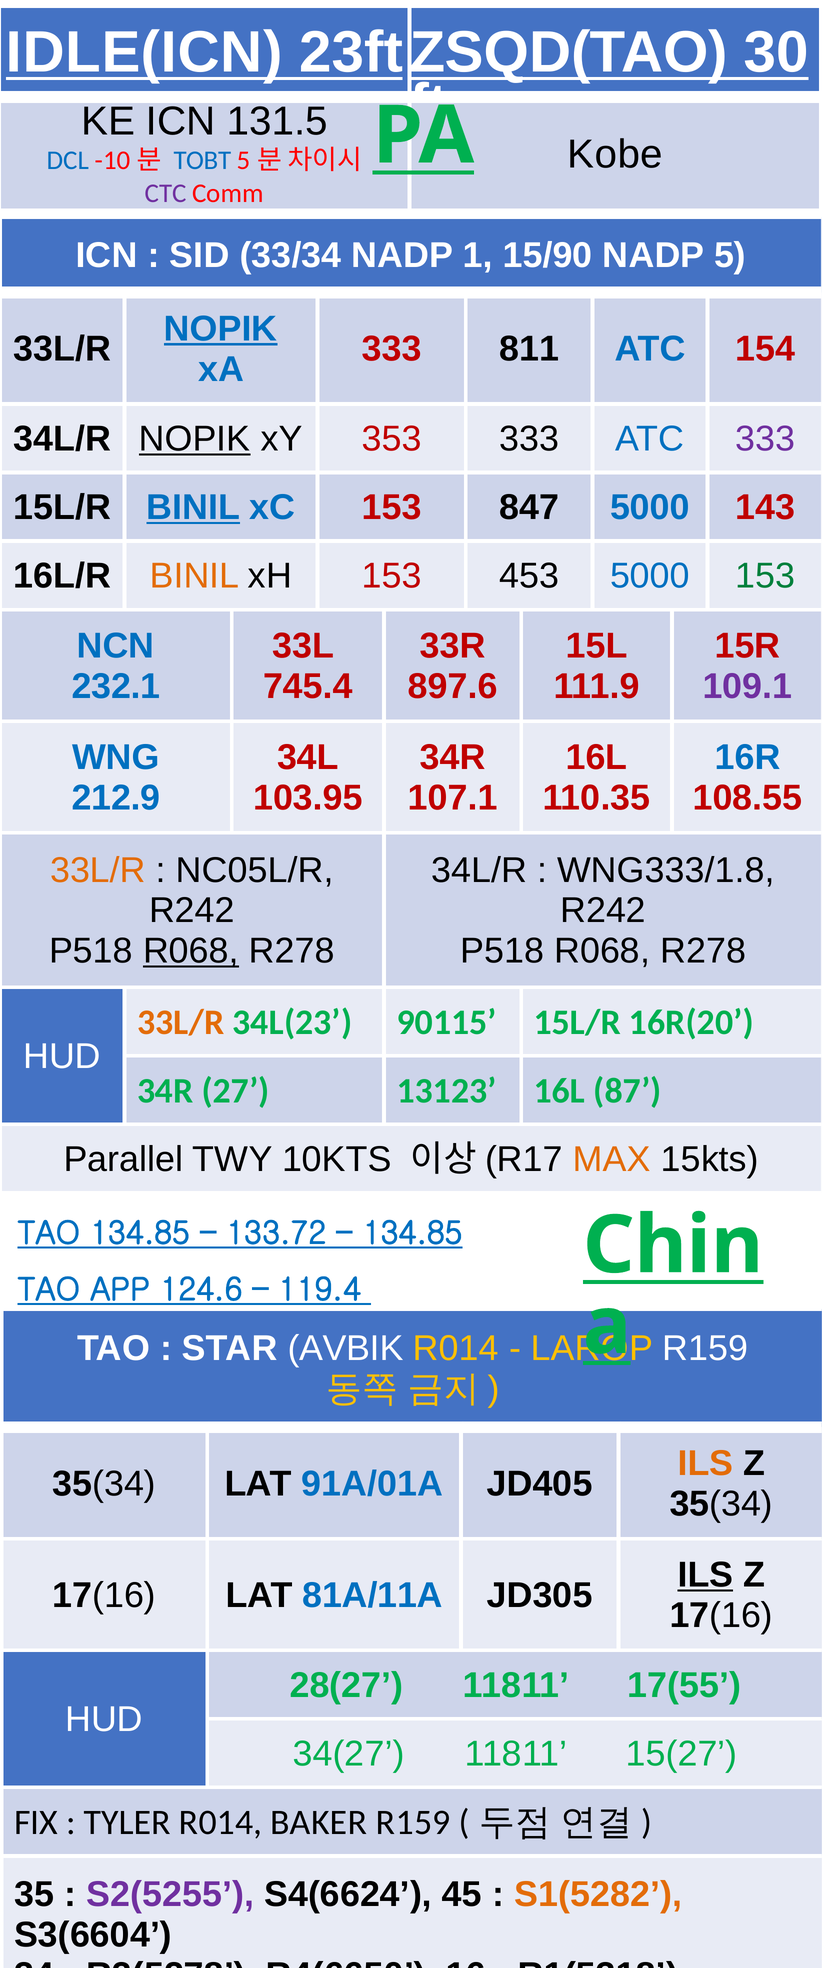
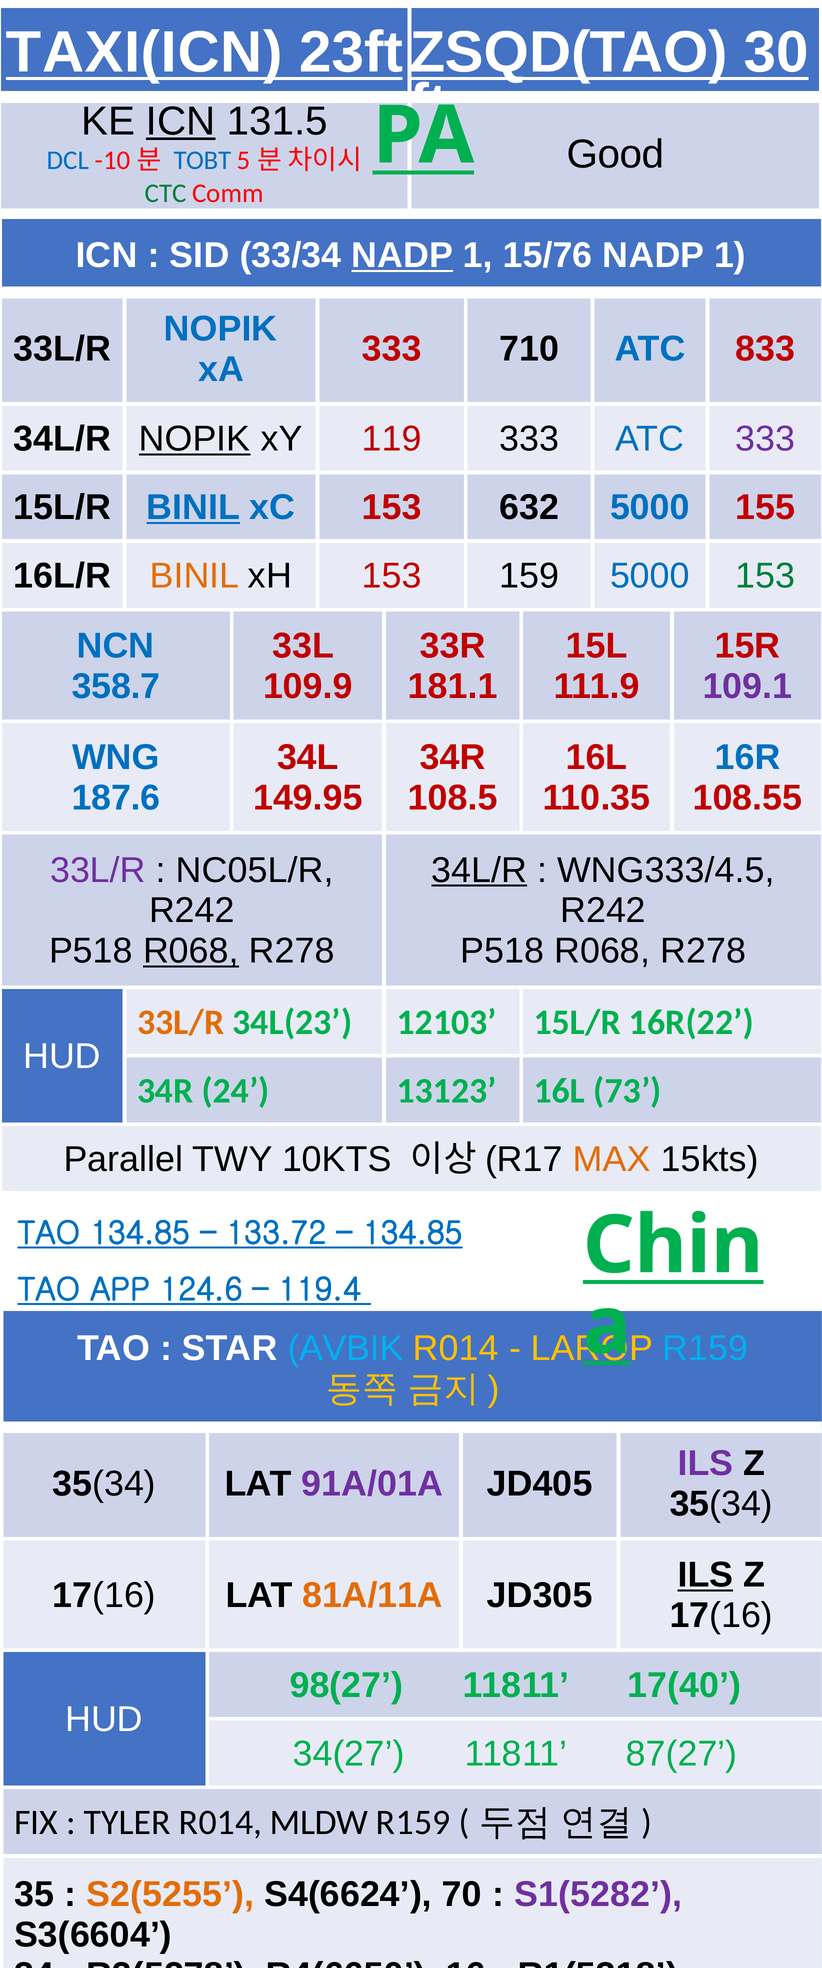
IDLE(ICN: IDLE(ICN -> TAXI(ICN
ICN at (181, 121) underline: none -> present
Kobe: Kobe -> Good
CTC colour: purple -> green
NADP at (402, 255) underline: none -> present
15/90: 15/90 -> 15/76
5 at (730, 255): 5 -> 1
NOPIK at (221, 329) underline: present -> none
811: 811 -> 710
154: 154 -> 833
353: 353 -> 119
847: 847 -> 632
143: 143 -> 155
453: 453 -> 159
232.1: 232.1 -> 358.7
745.4: 745.4 -> 109.9
897.6: 897.6 -> 181.1
212.9: 212.9 -> 187.6
103.95: 103.95 -> 149.95
107.1: 107.1 -> 108.5
33L/R at (98, 870) colour: orange -> purple
34L/R at (479, 870) underline: none -> present
WNG333/1.8: WNG333/1.8 -> WNG333/4.5
90115: 90115 -> 12103
16R(20: 16R(20 -> 16R(22
27: 27 -> 24
87: 87 -> 73
AVBIK colour: white -> light blue
R159 at (705, 1348) colour: white -> light blue
ILS at (705, 1463) colour: orange -> purple
91A/01A colour: blue -> purple
81A/11A colour: blue -> orange
28(27: 28(27 -> 98(27
17(55: 17(55 -> 17(40
15(27: 15(27 -> 87(27
BAKER: BAKER -> MLDW
S2(5255 colour: purple -> orange
45: 45 -> 70
S1(5282 colour: orange -> purple
